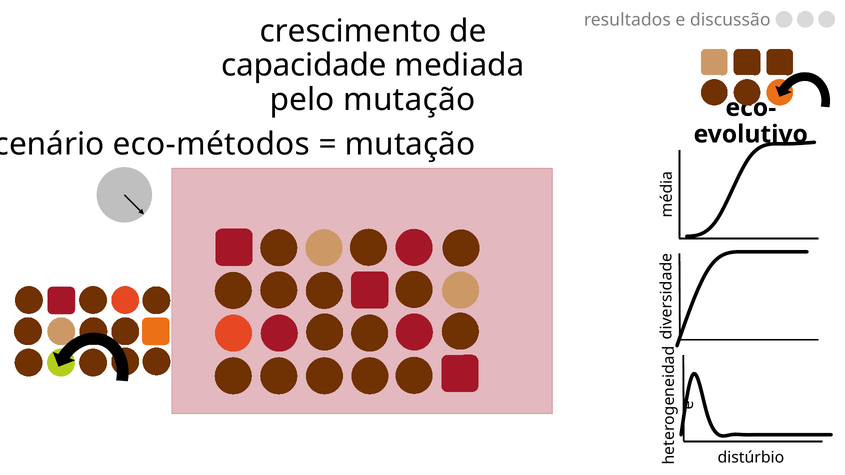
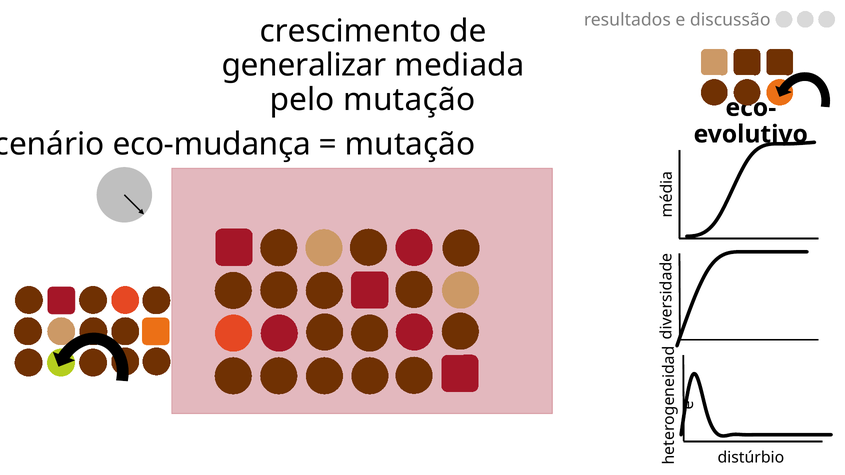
capacidade: capacidade -> generalizar
eco-métodos: eco-métodos -> eco-mudança
